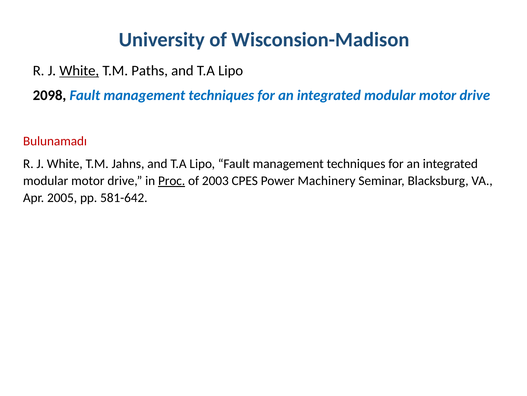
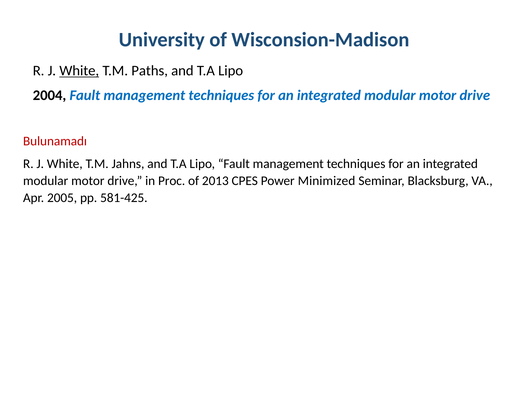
2098: 2098 -> 2004
Proc underline: present -> none
2003: 2003 -> 2013
Machinery: Machinery -> Minimized
581-642: 581-642 -> 581-425
